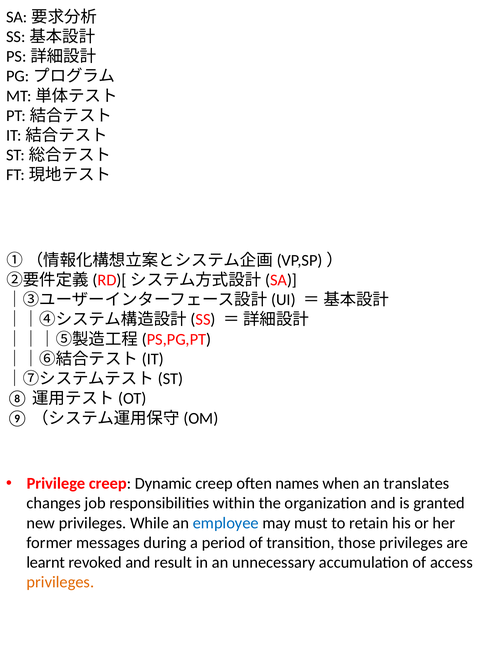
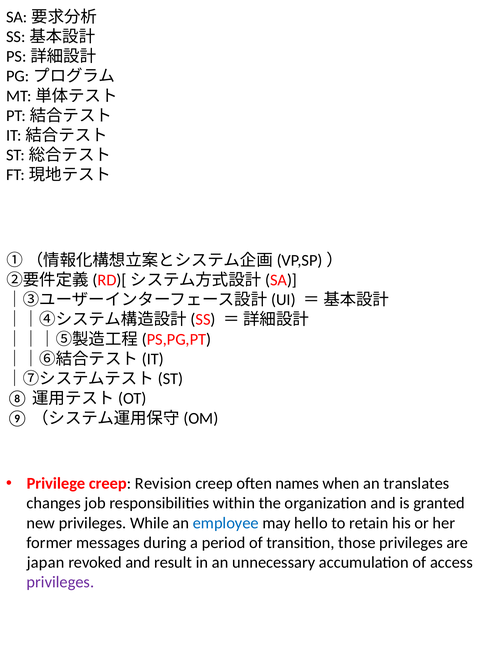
Dynamic: Dynamic -> Revision
must: must -> hello
learnt: learnt -> japan
privileges at (60, 582) colour: orange -> purple
